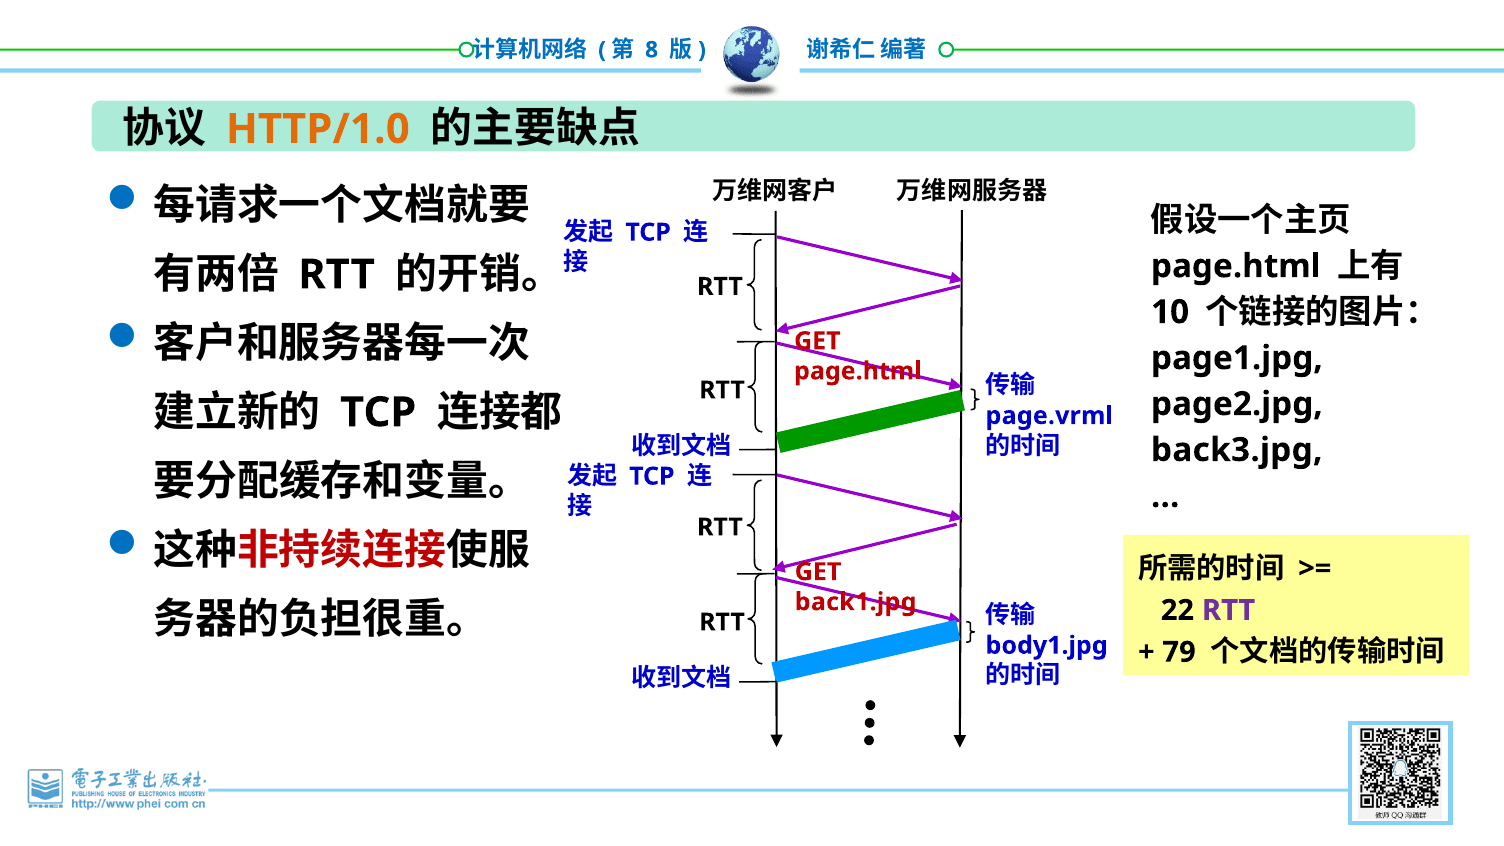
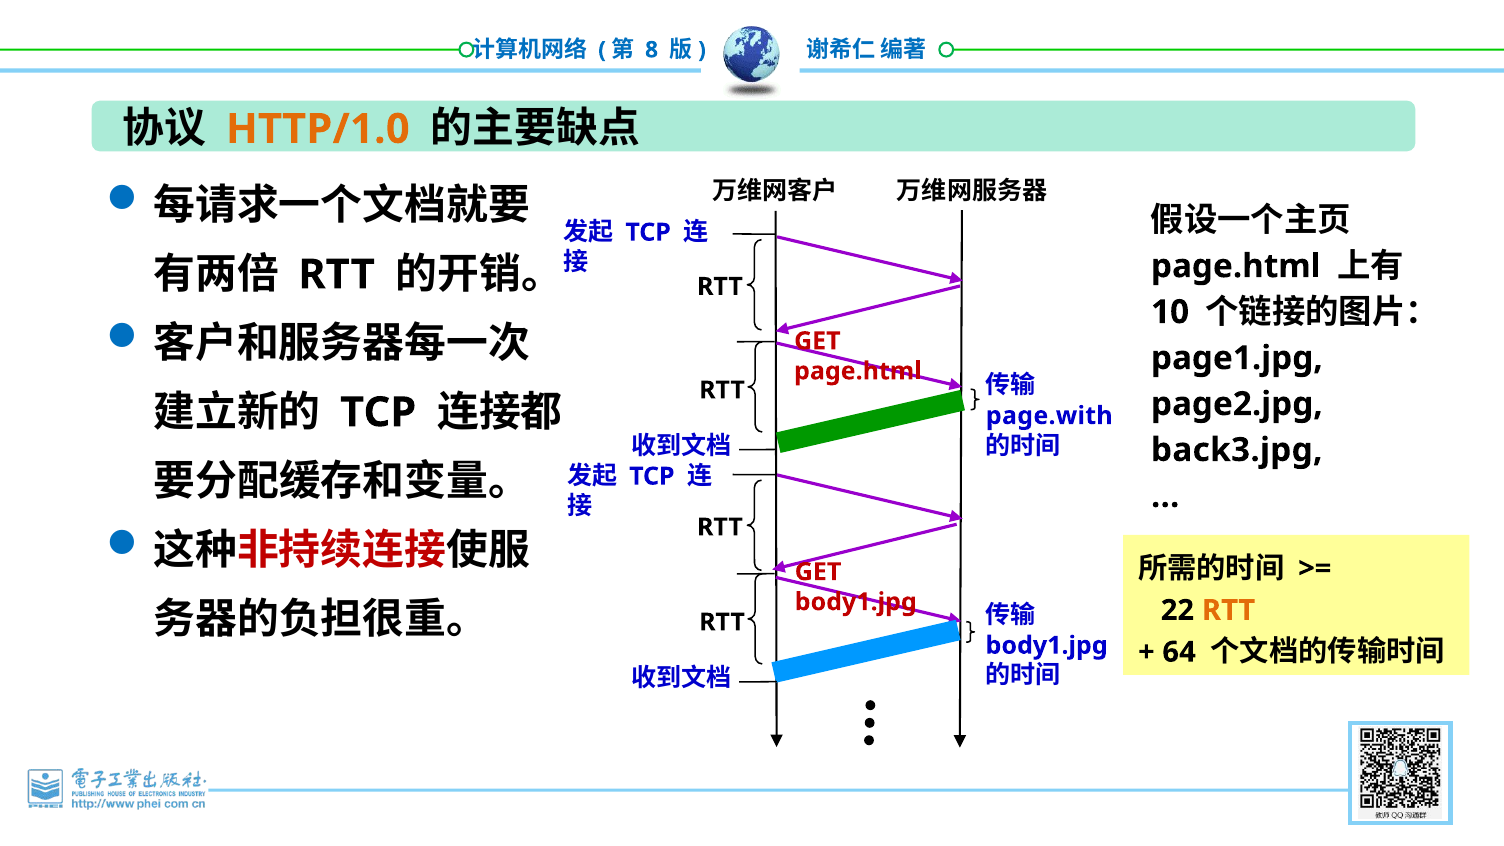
page.vrml: page.vrml -> page.with
back1.jpg at (856, 602): back1.jpg -> body1.jpg
RTT at (1228, 610) colour: purple -> orange
79: 79 -> 64
